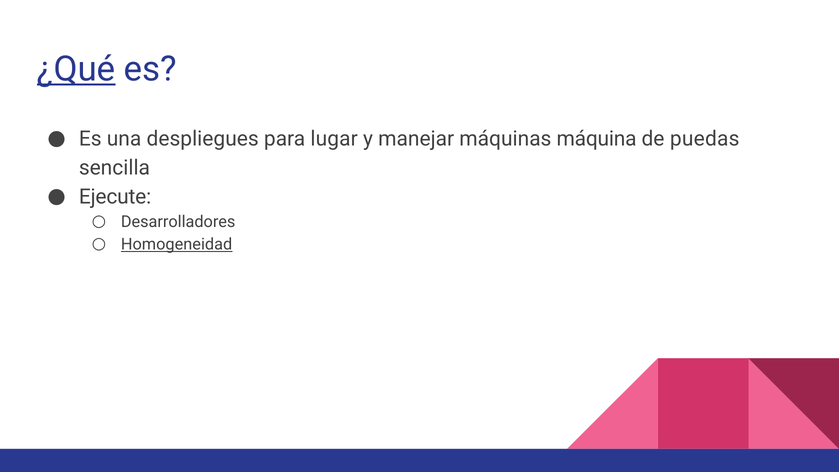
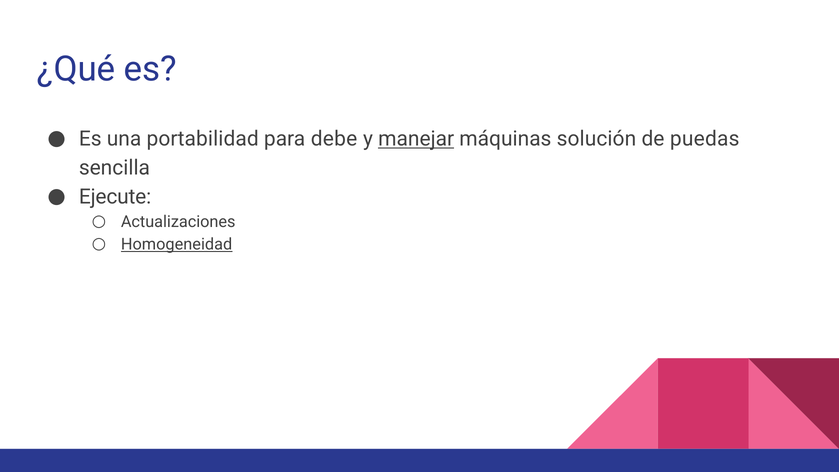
¿Qué underline: present -> none
despliegues: despliegues -> portabilidad
lugar: lugar -> debe
manejar underline: none -> present
máquina: máquina -> solución
Desarrolladores: Desarrolladores -> Actualizaciones
